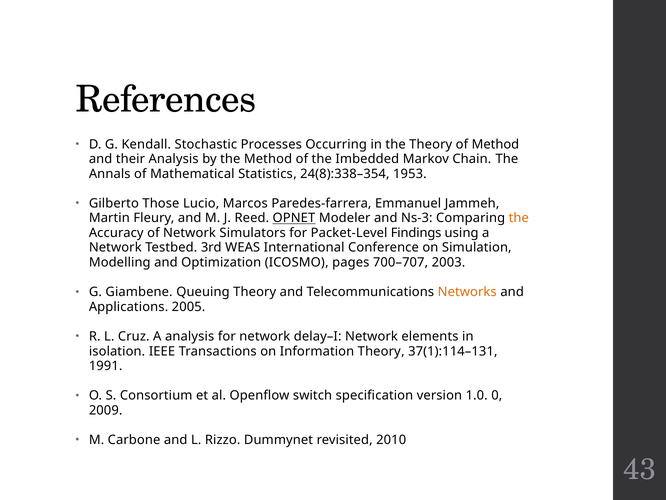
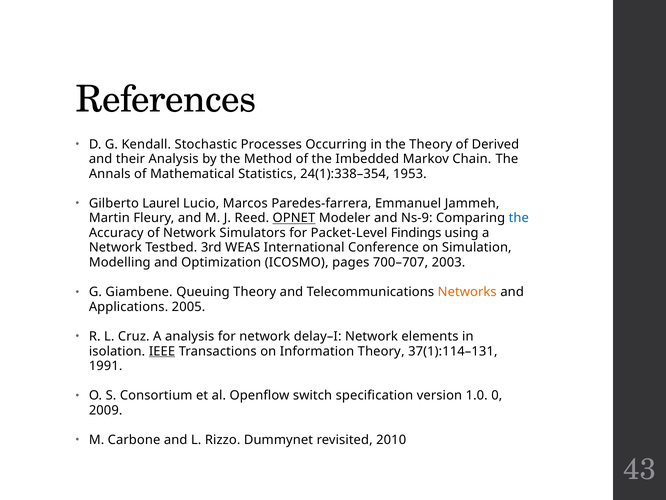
of Method: Method -> Derived
24(8):338–354: 24(8):338–354 -> 24(1):338–354
Those: Those -> Laurel
Ns-3: Ns-3 -> Ns-9
the at (519, 218) colour: orange -> blue
IEEE underline: none -> present
